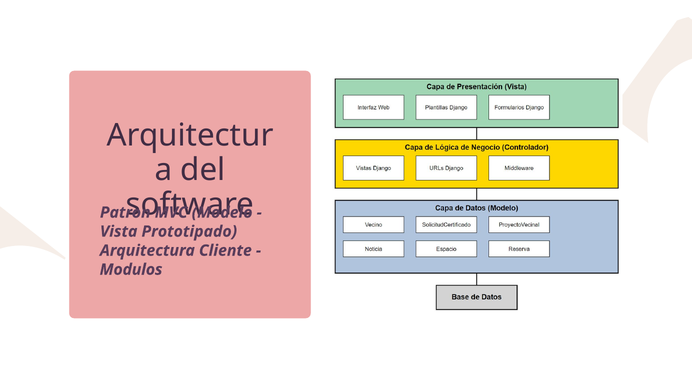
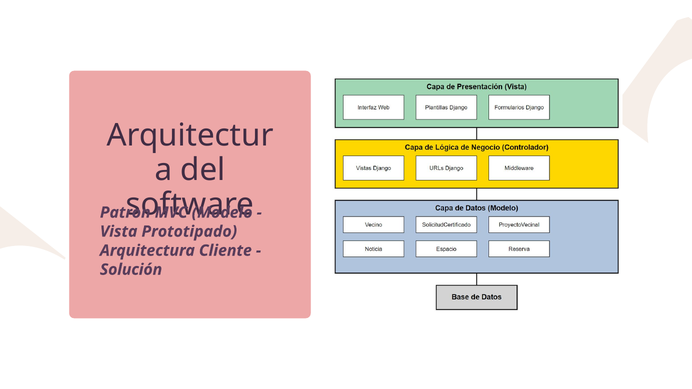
Modulos: Modulos -> Solución
